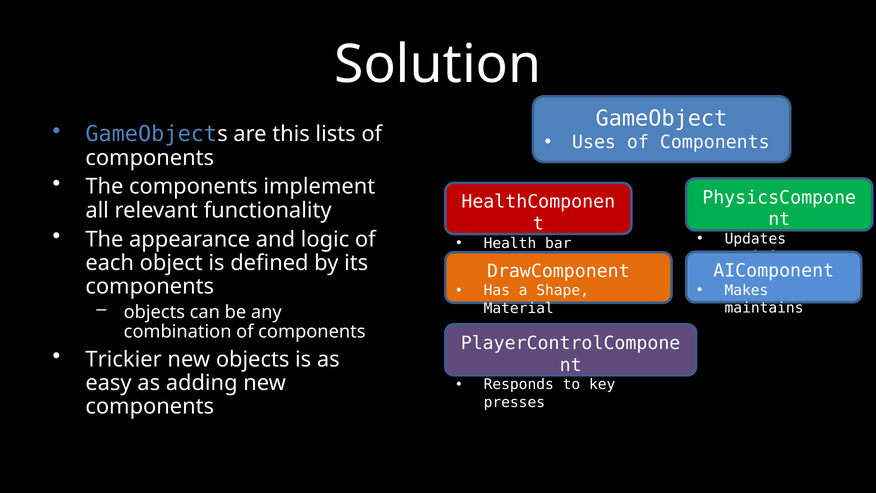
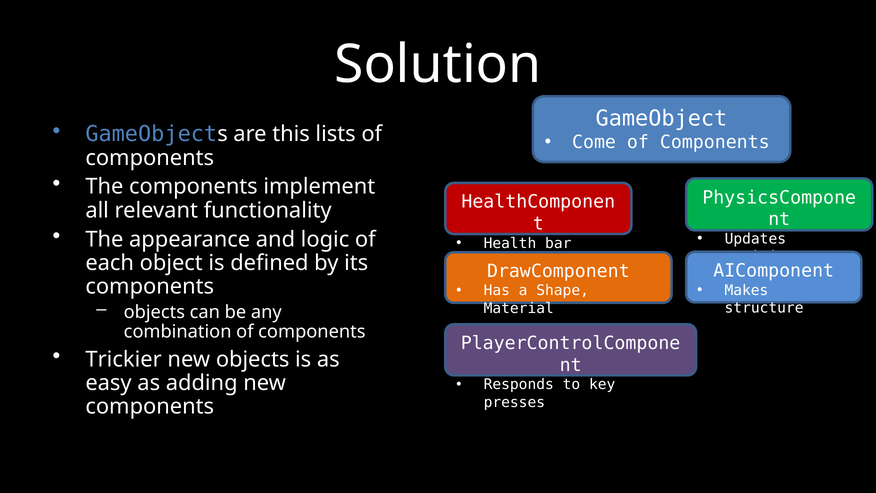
Uses: Uses -> Come
maintains: maintains -> structure
